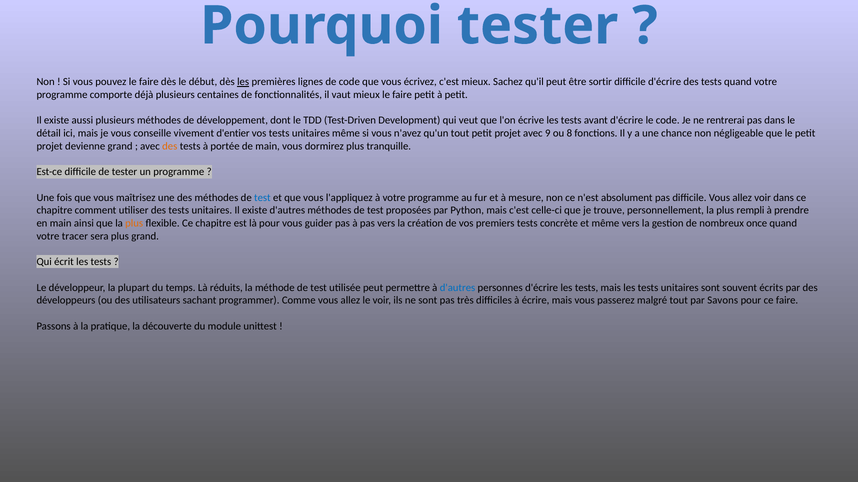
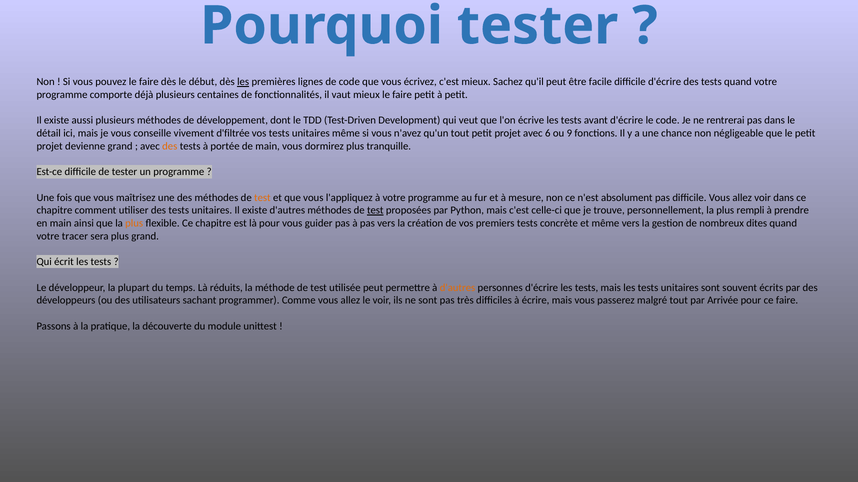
sortir: sortir -> facile
d'entier: d'entier -> d'filtrée
9: 9 -> 6
8: 8 -> 9
test at (262, 198) colour: blue -> orange
test at (375, 211) underline: none -> present
once: once -> dites
d'autres at (458, 288) colour: blue -> orange
Savons: Savons -> Arrivée
